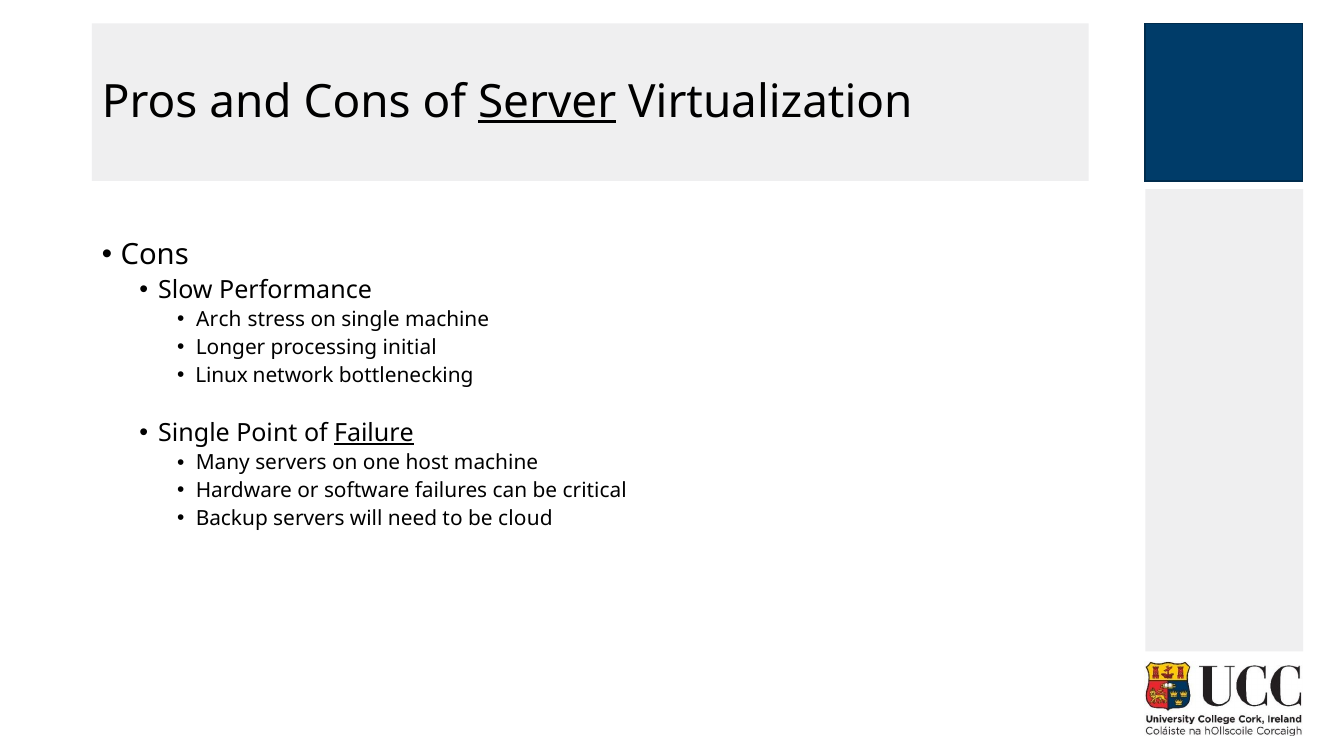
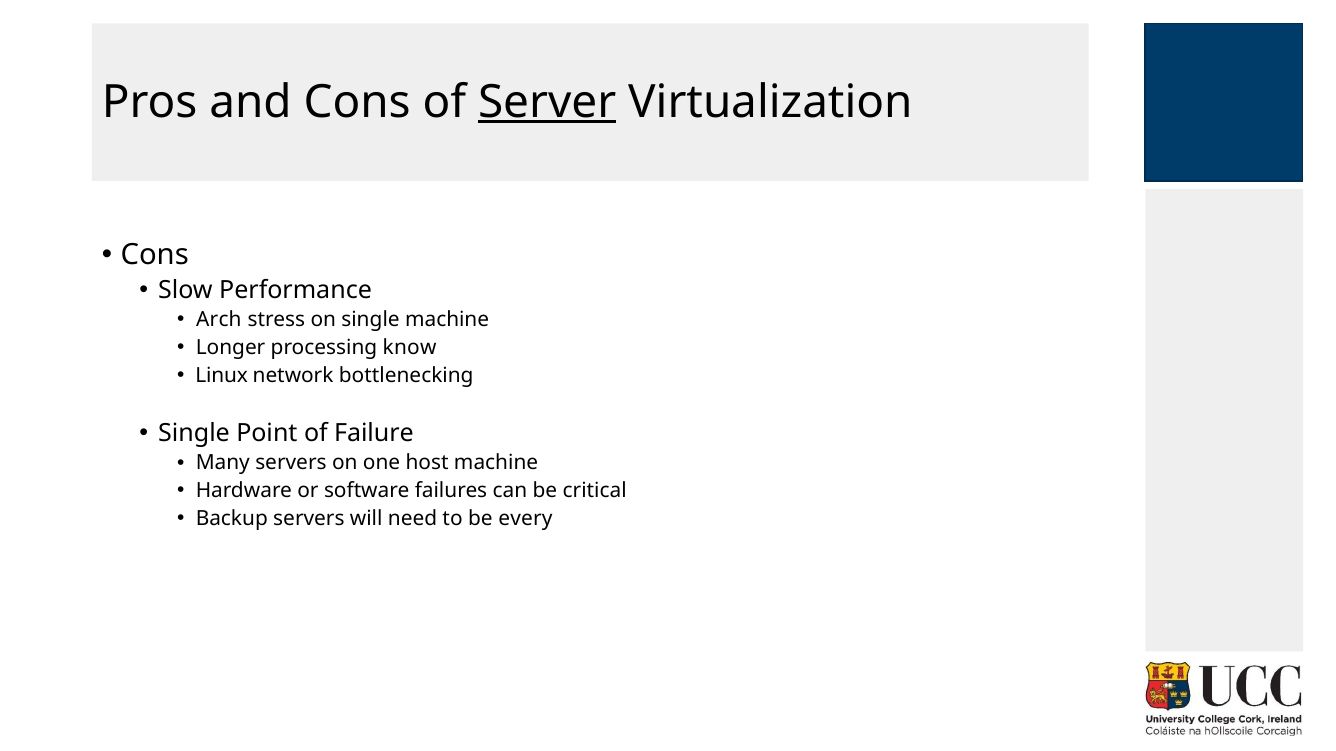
initial: initial -> know
Failure underline: present -> none
cloud: cloud -> every
